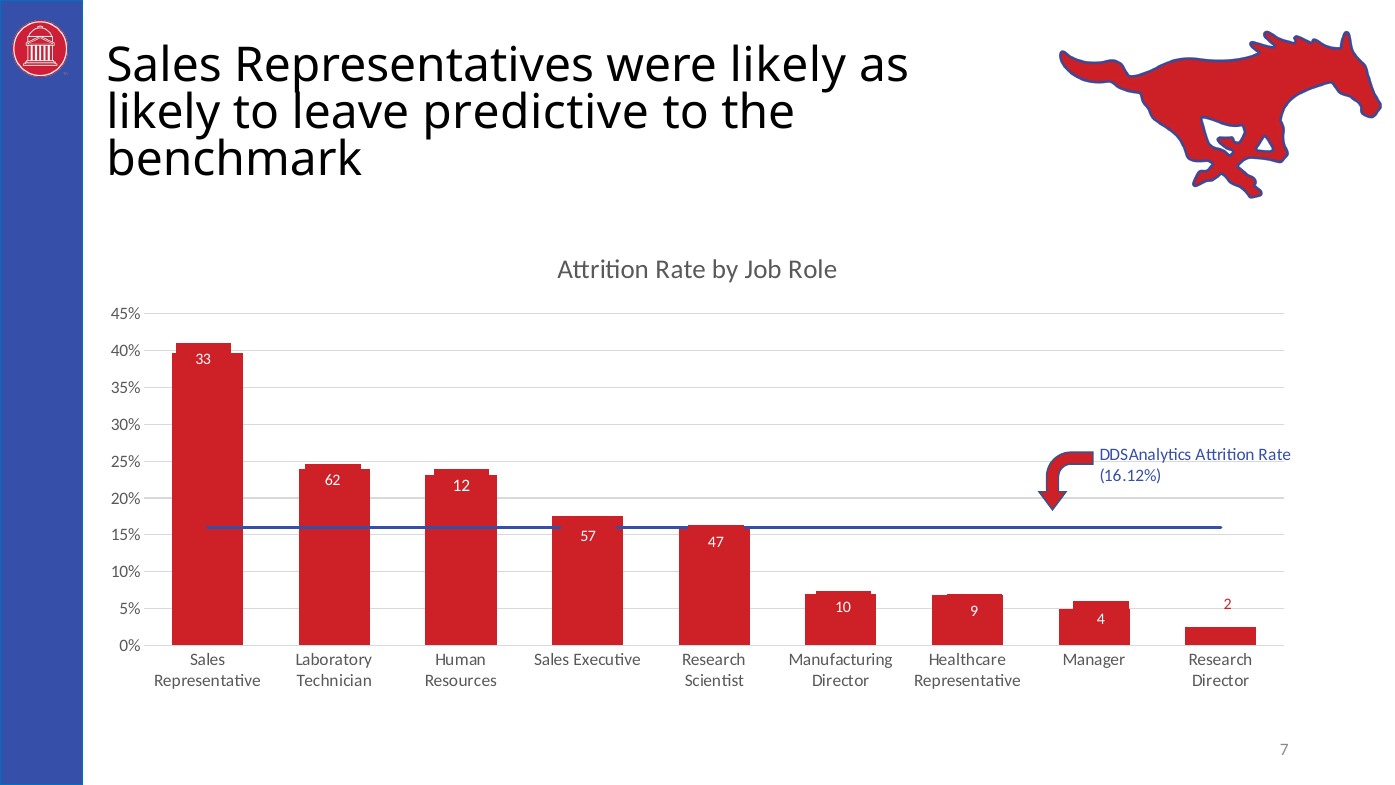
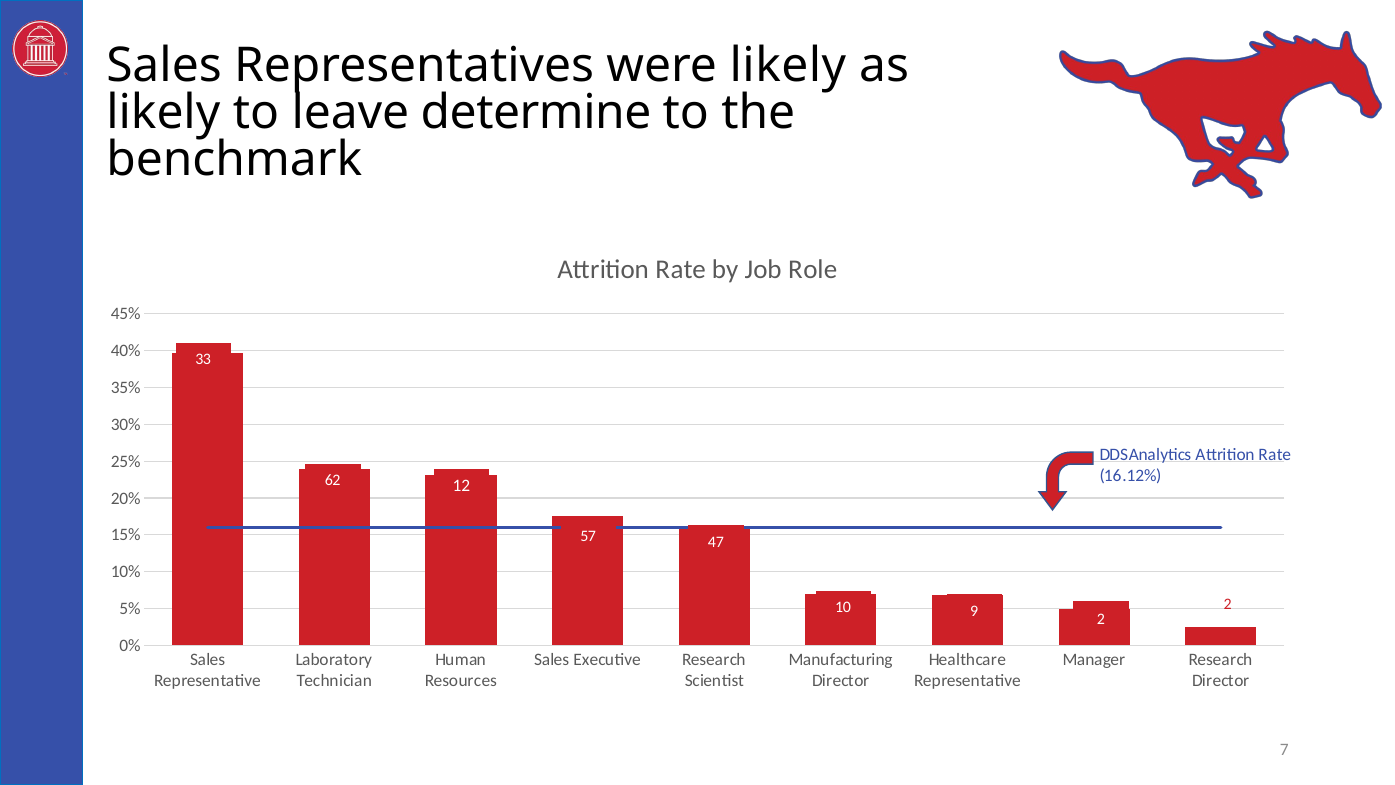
predictive: predictive -> determine
9 4: 4 -> 2
